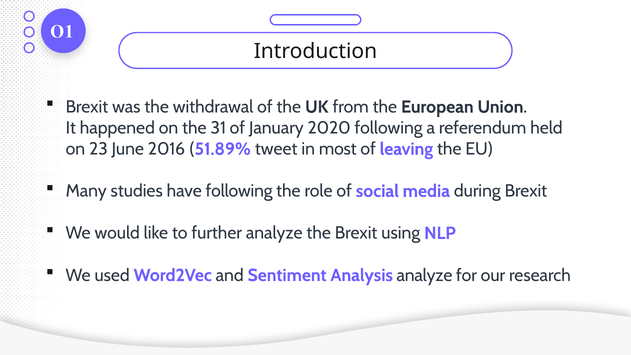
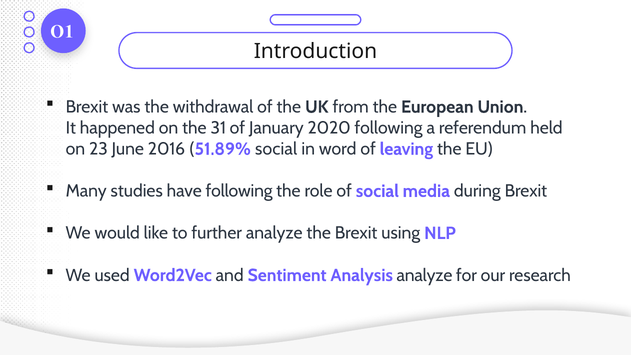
51.89% tweet: tweet -> social
most: most -> word
